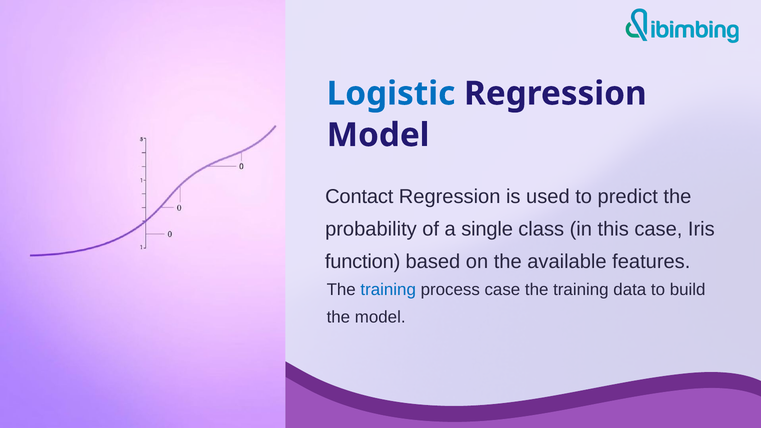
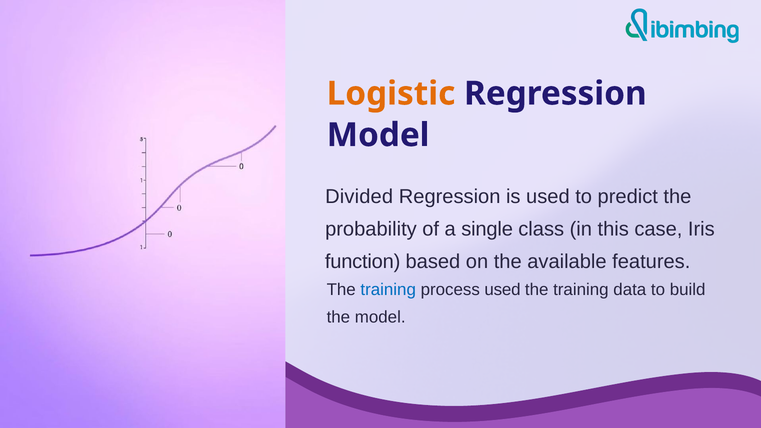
Logistic colour: blue -> orange
Contact: Contact -> Divided
process case: case -> used
